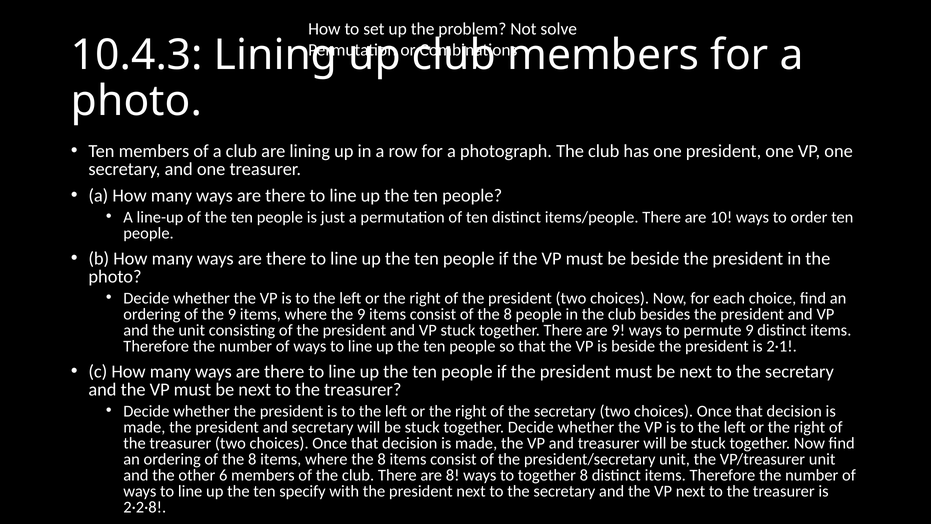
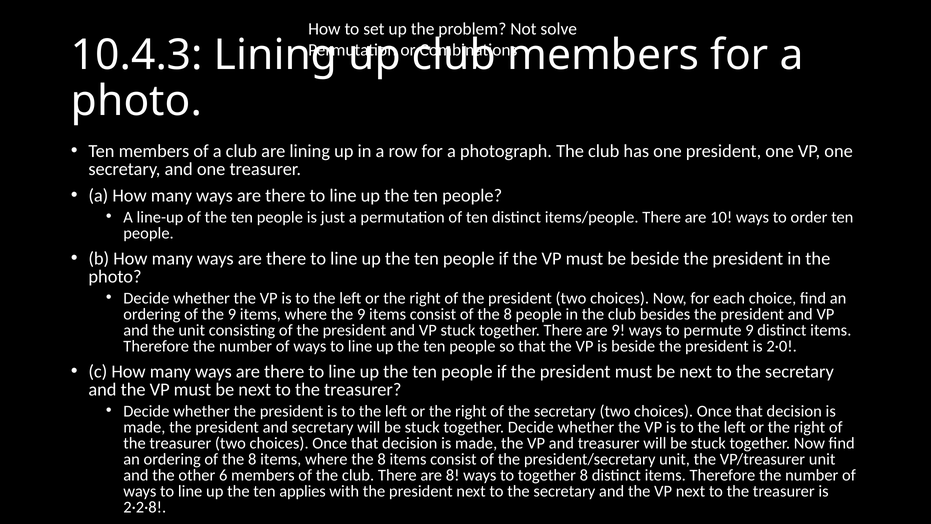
2·1: 2·1 -> 2·0
specify: specify -> applies
